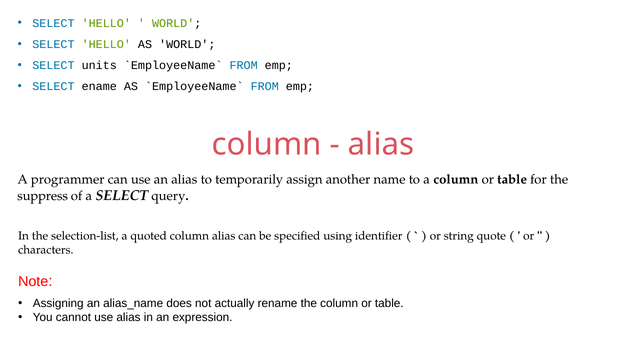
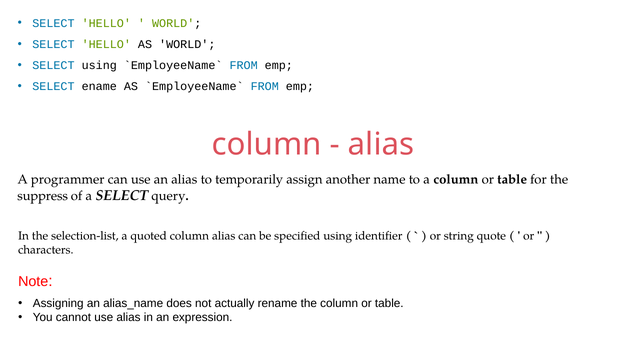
SELECT units: units -> using
